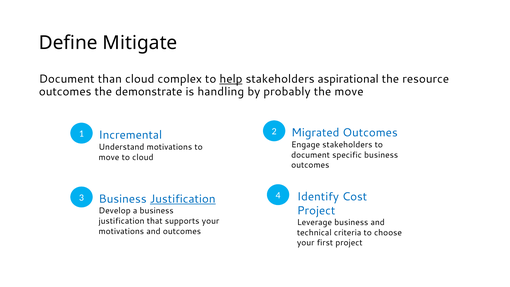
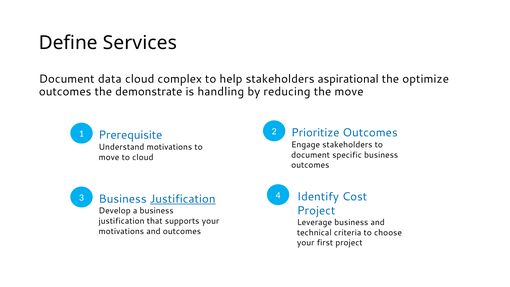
Mitigate: Mitigate -> Services
than: than -> data
help underline: present -> none
resource: resource -> optimize
probably: probably -> reducing
Migrated: Migrated -> Prioritize
Incremental: Incremental -> Prerequisite
